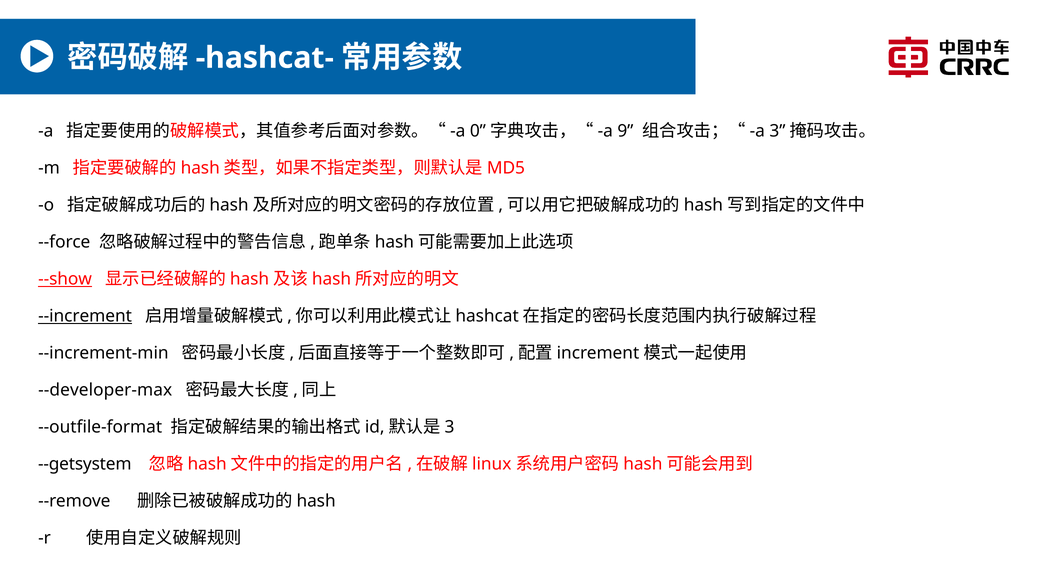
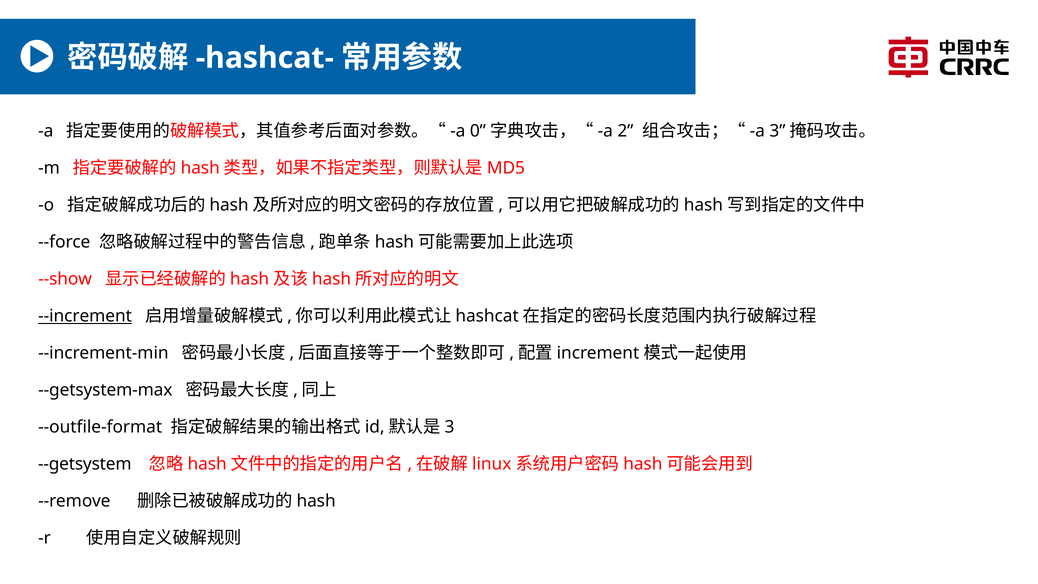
9: 9 -> 2
--show underline: present -> none
--developer-max: --developer-max -> --getsystem-max
